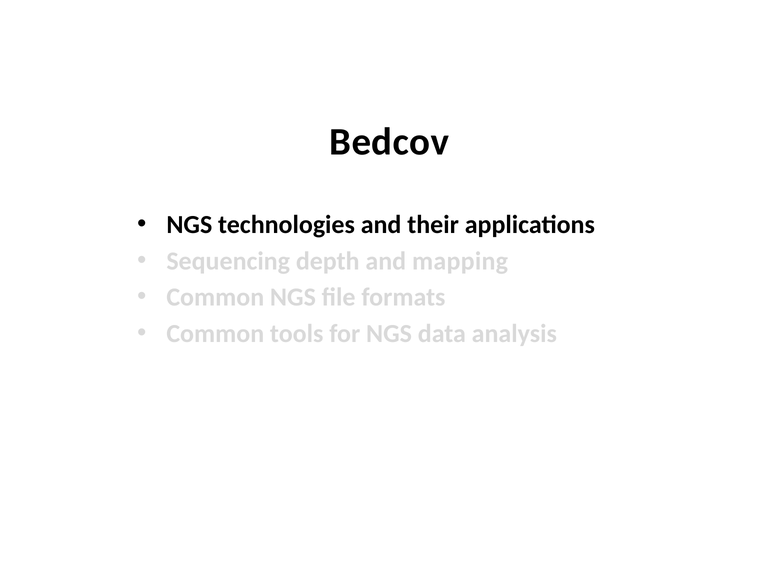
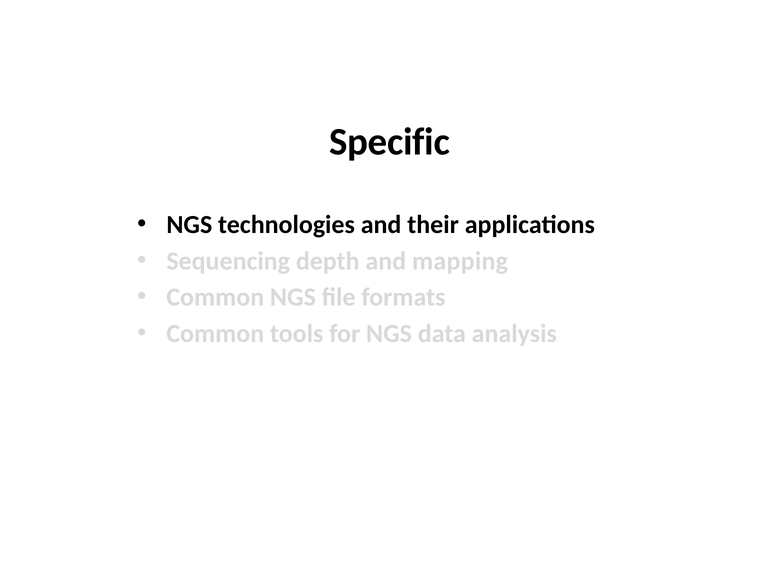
Bedcov: Bedcov -> Specific
